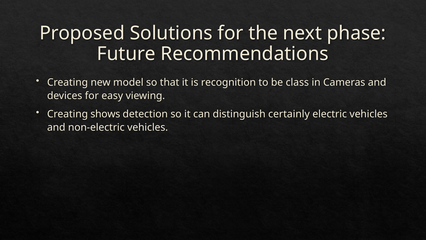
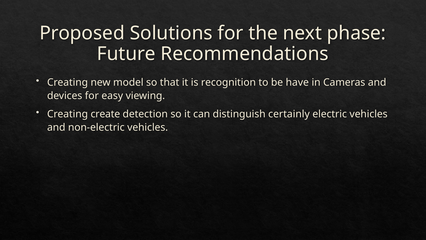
class: class -> have
shows: shows -> create
